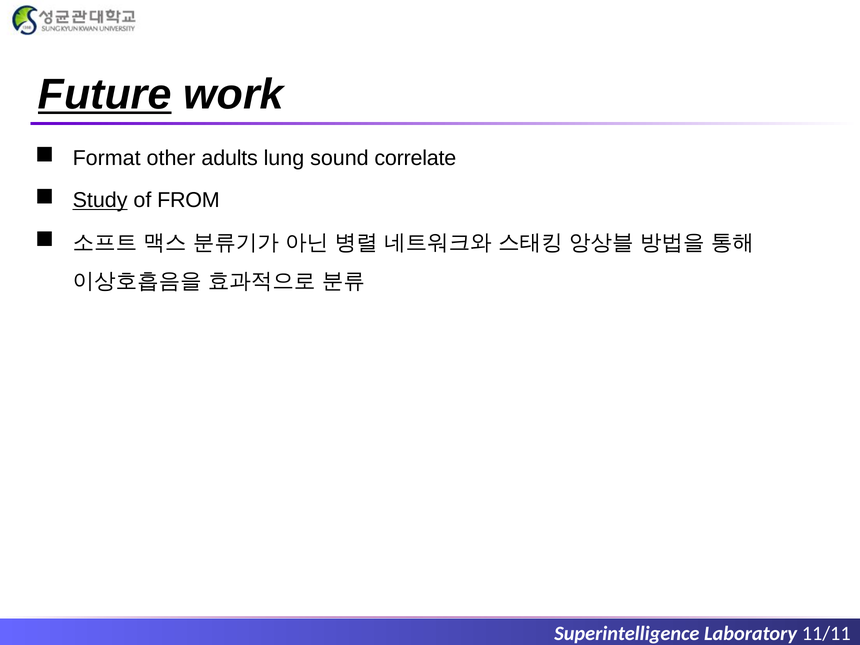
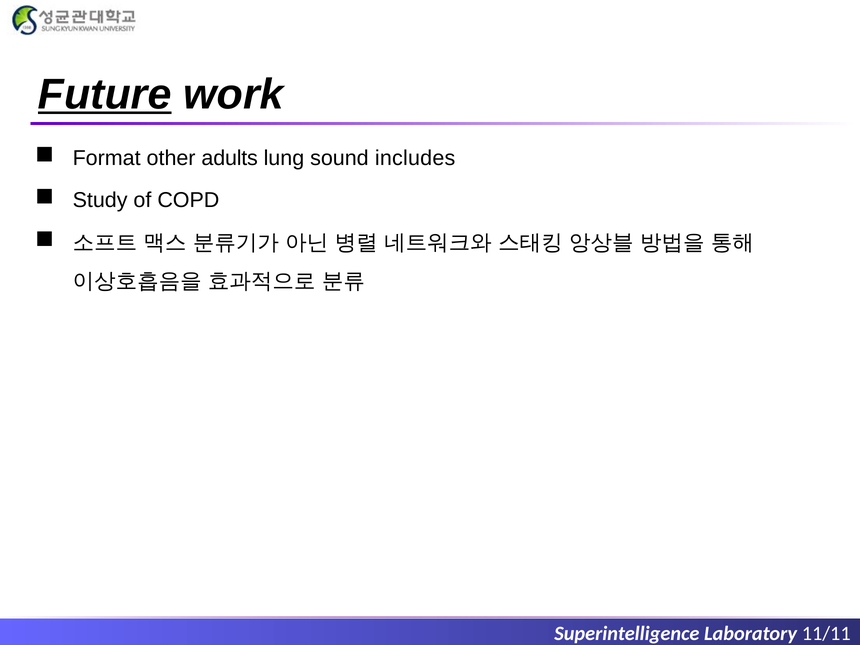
correlate: correlate -> includes
Study underline: present -> none
FROM: FROM -> COPD
